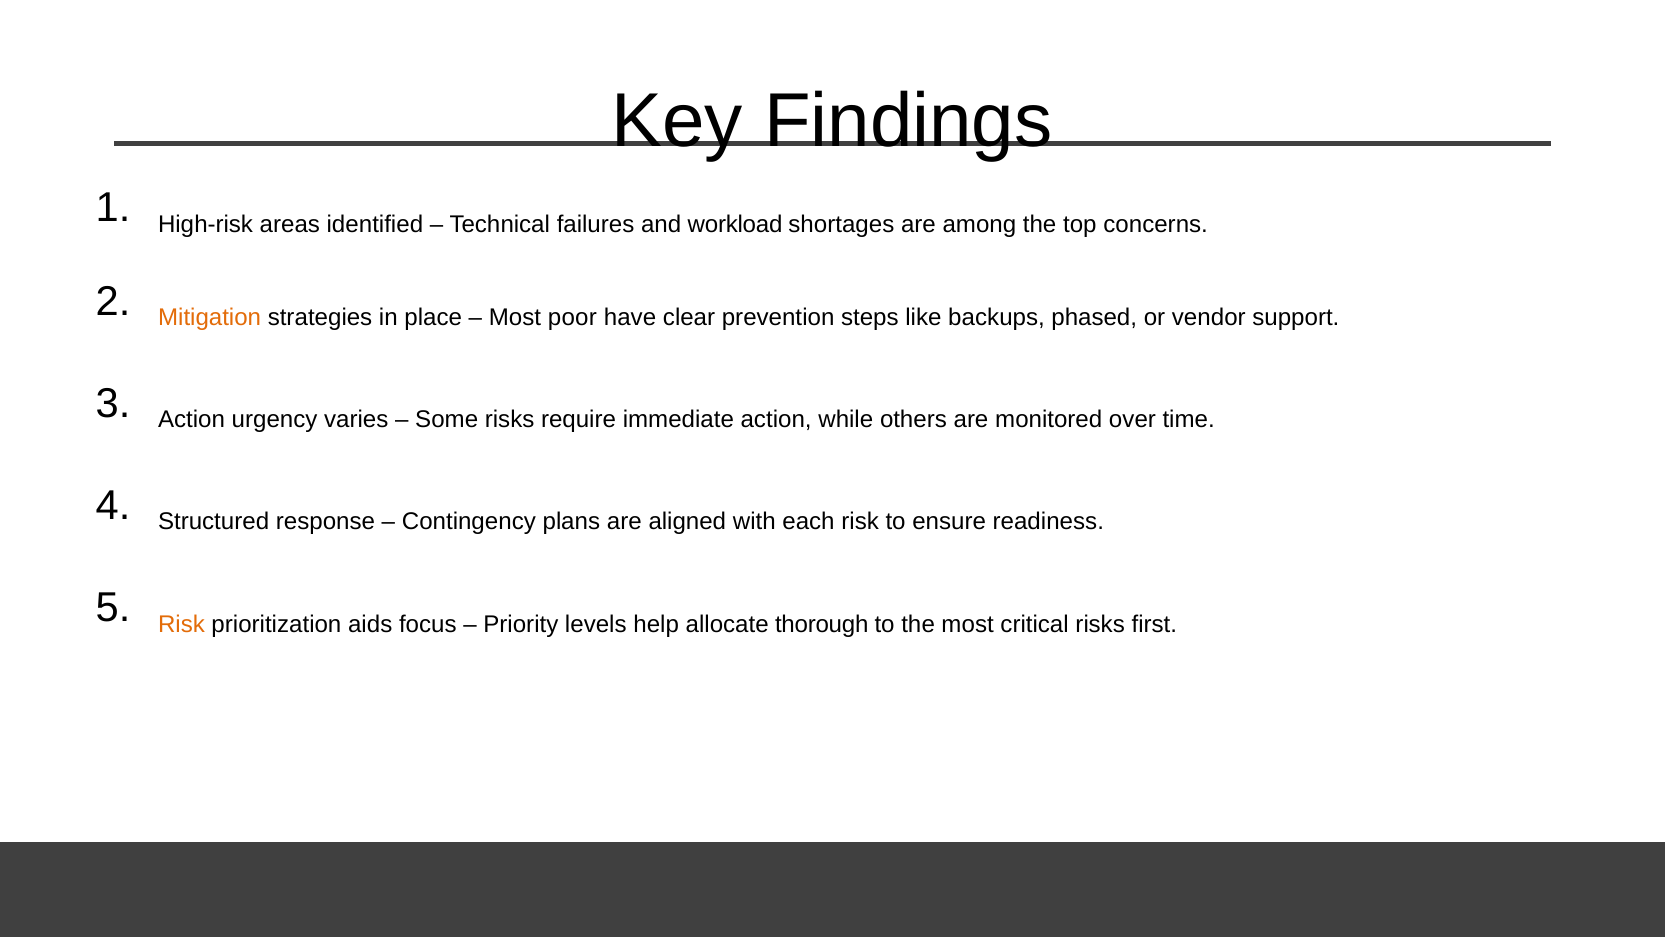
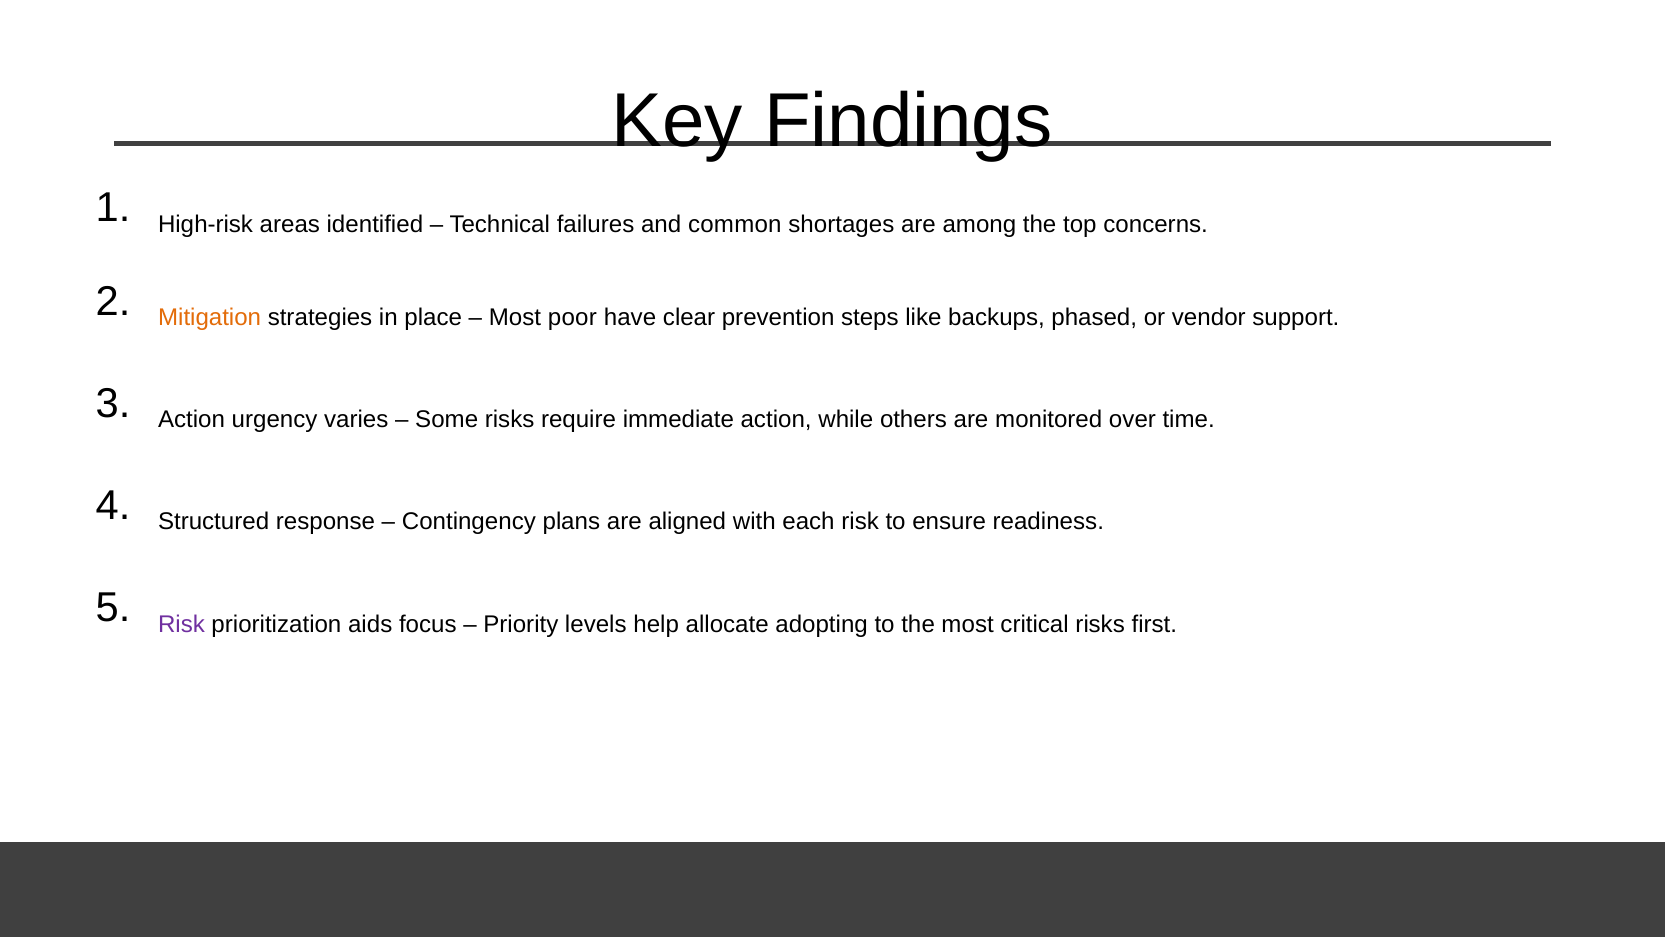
workload: workload -> common
Risk at (181, 624) colour: orange -> purple
thorough: thorough -> adopting
